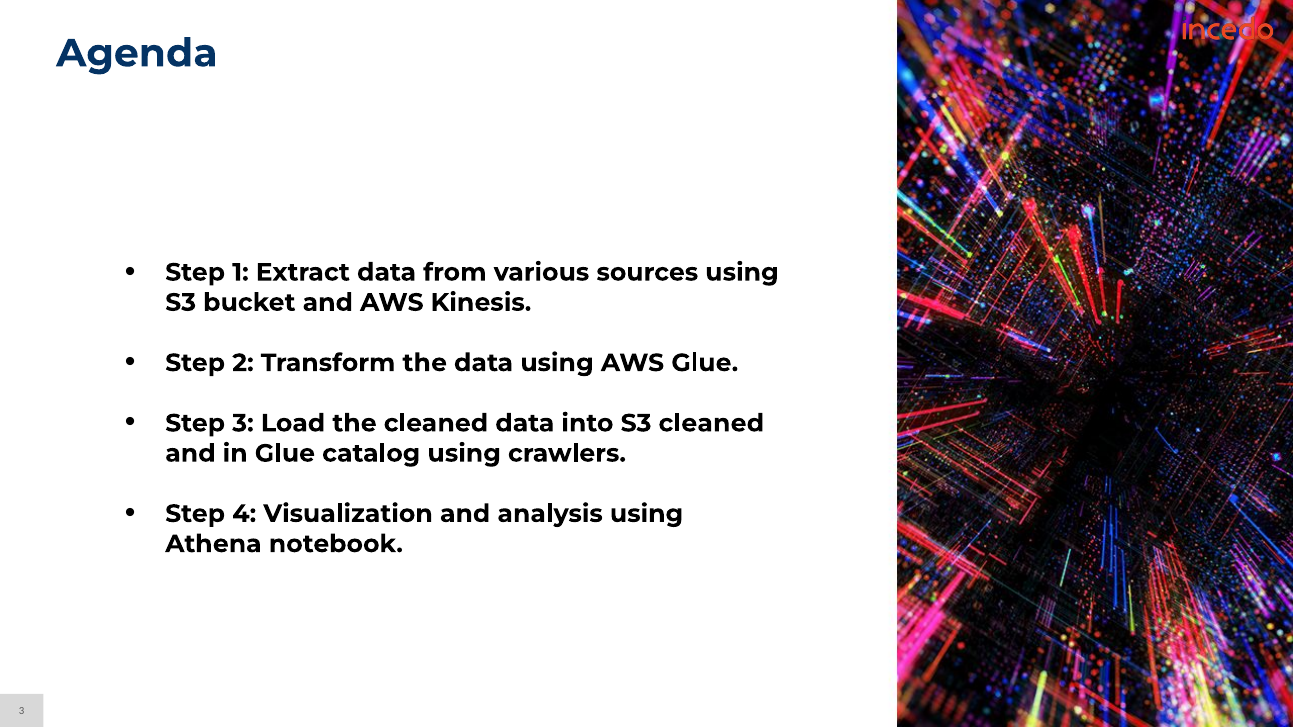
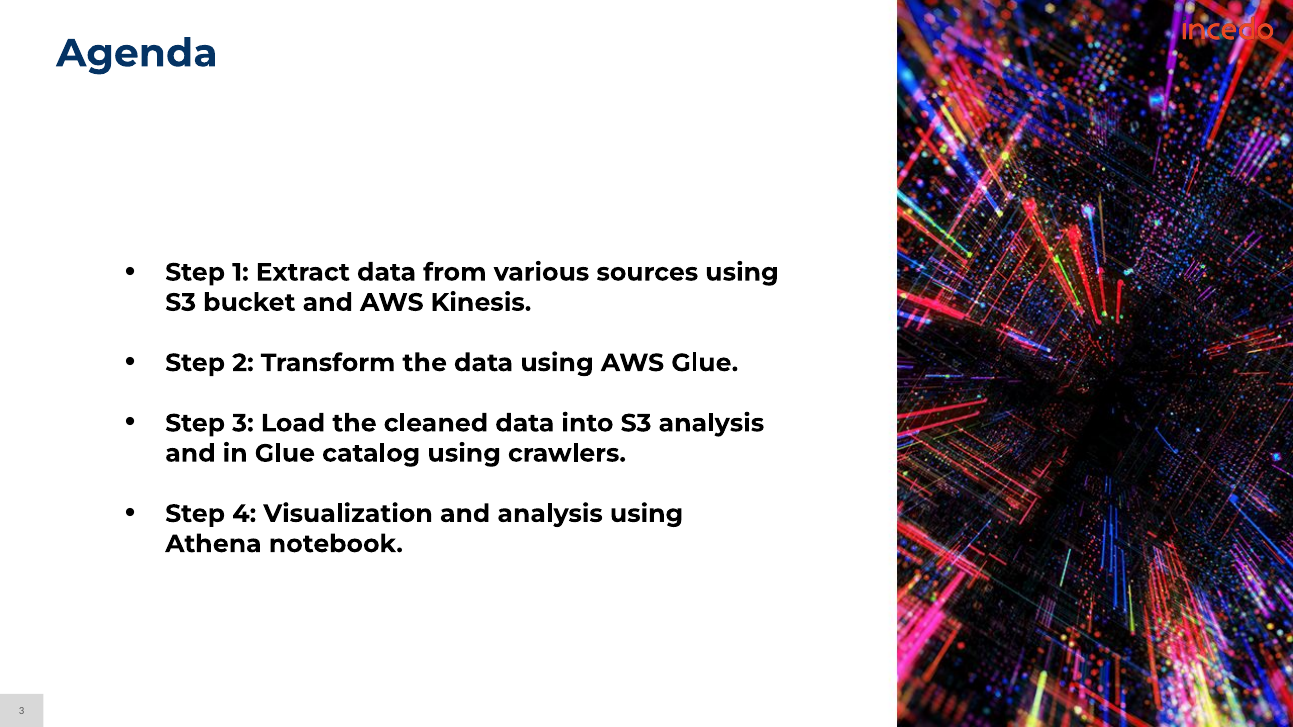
S3 cleaned: cleaned -> analysis
